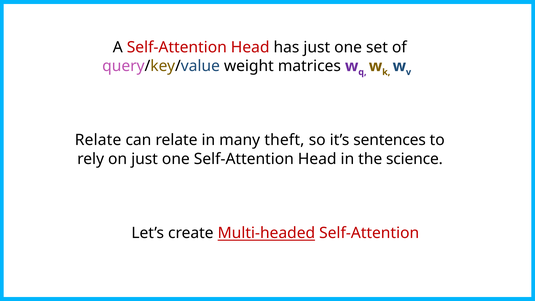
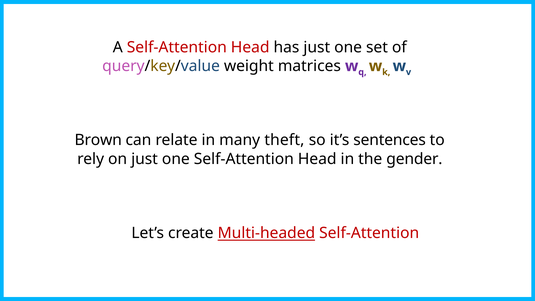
Relate at (98, 140): Relate -> Brown
science: science -> gender
